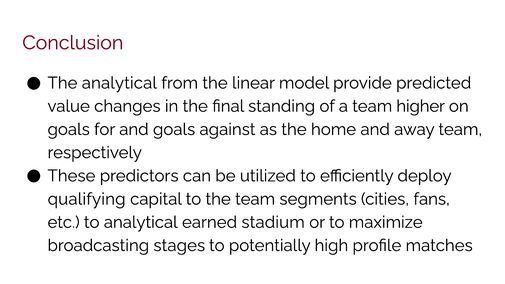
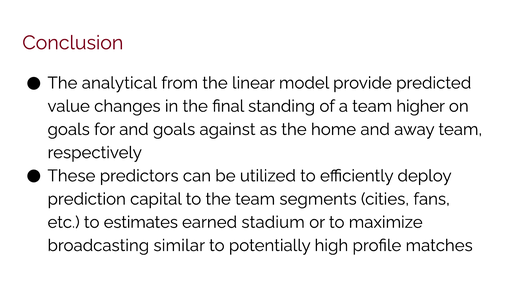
qualifying: qualifying -> prediction
to analytical: analytical -> estimates
stages: stages -> similar
